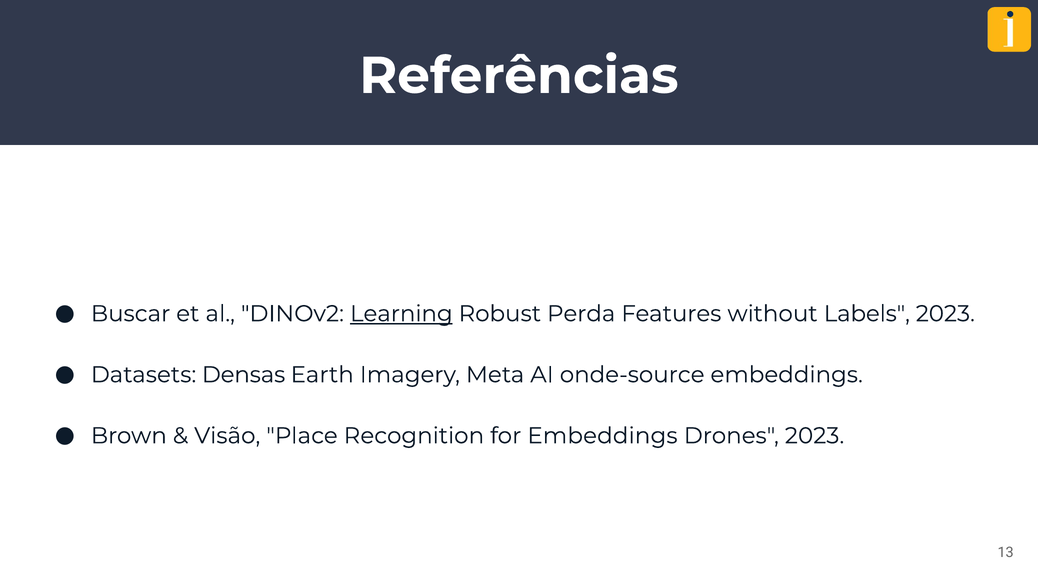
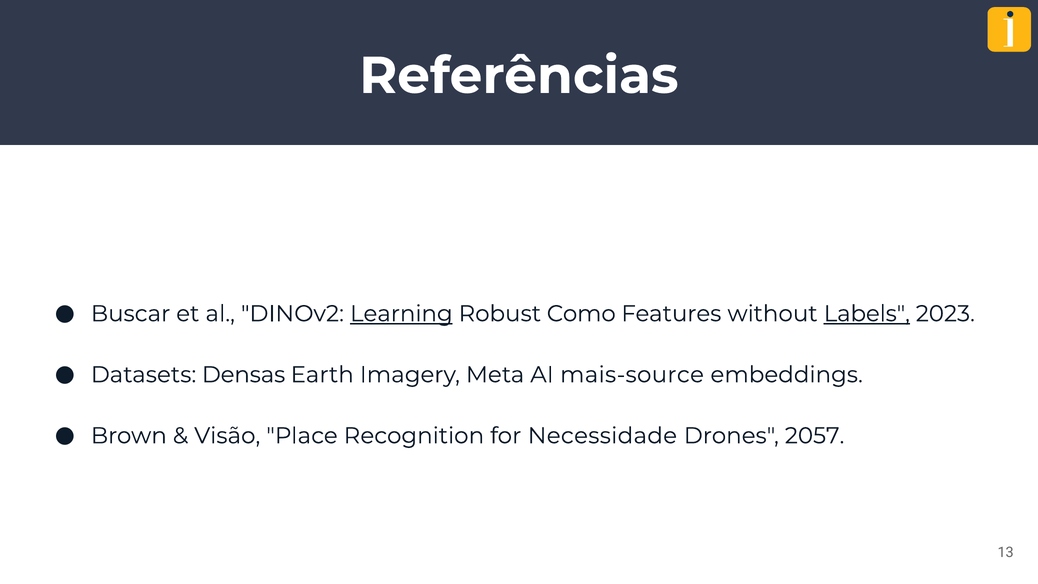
Perda: Perda -> Como
Labels underline: none -> present
onde‑source: onde‑source -> mais‑source
for Embeddings: Embeddings -> Necessidade
Drones 2023: 2023 -> 2057
